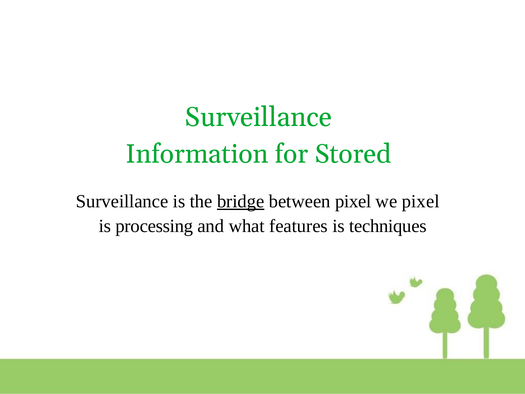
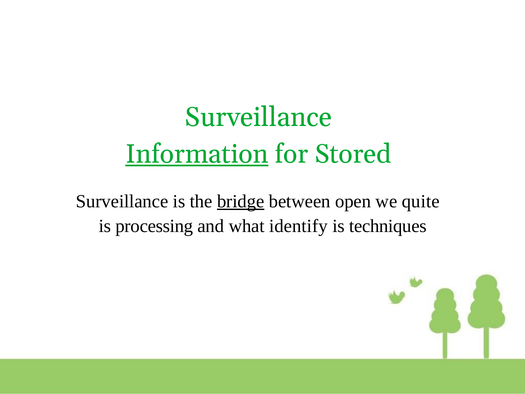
Information underline: none -> present
between pixel: pixel -> open
we pixel: pixel -> quite
features: features -> identify
